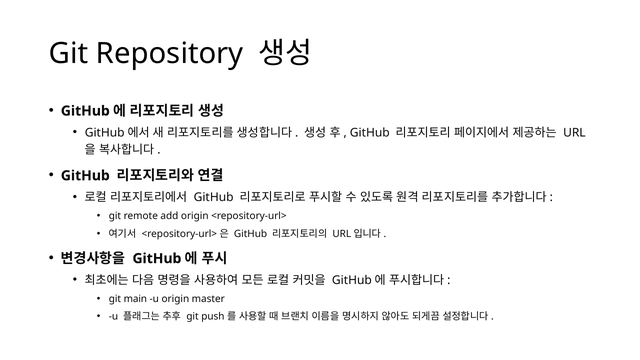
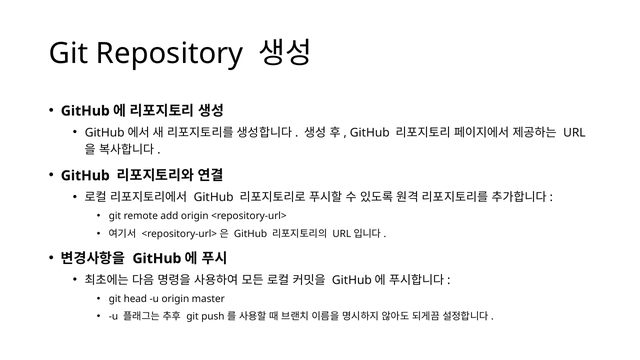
main: main -> head
